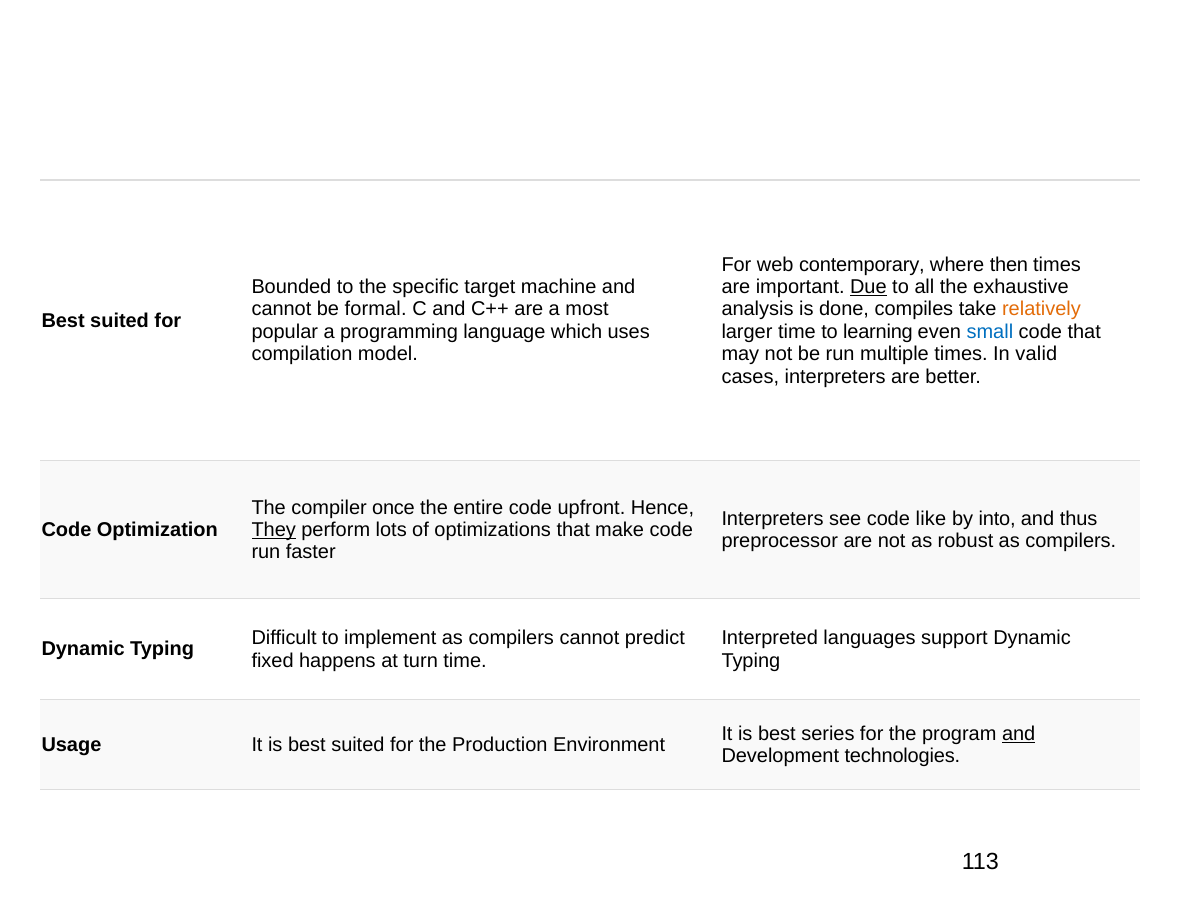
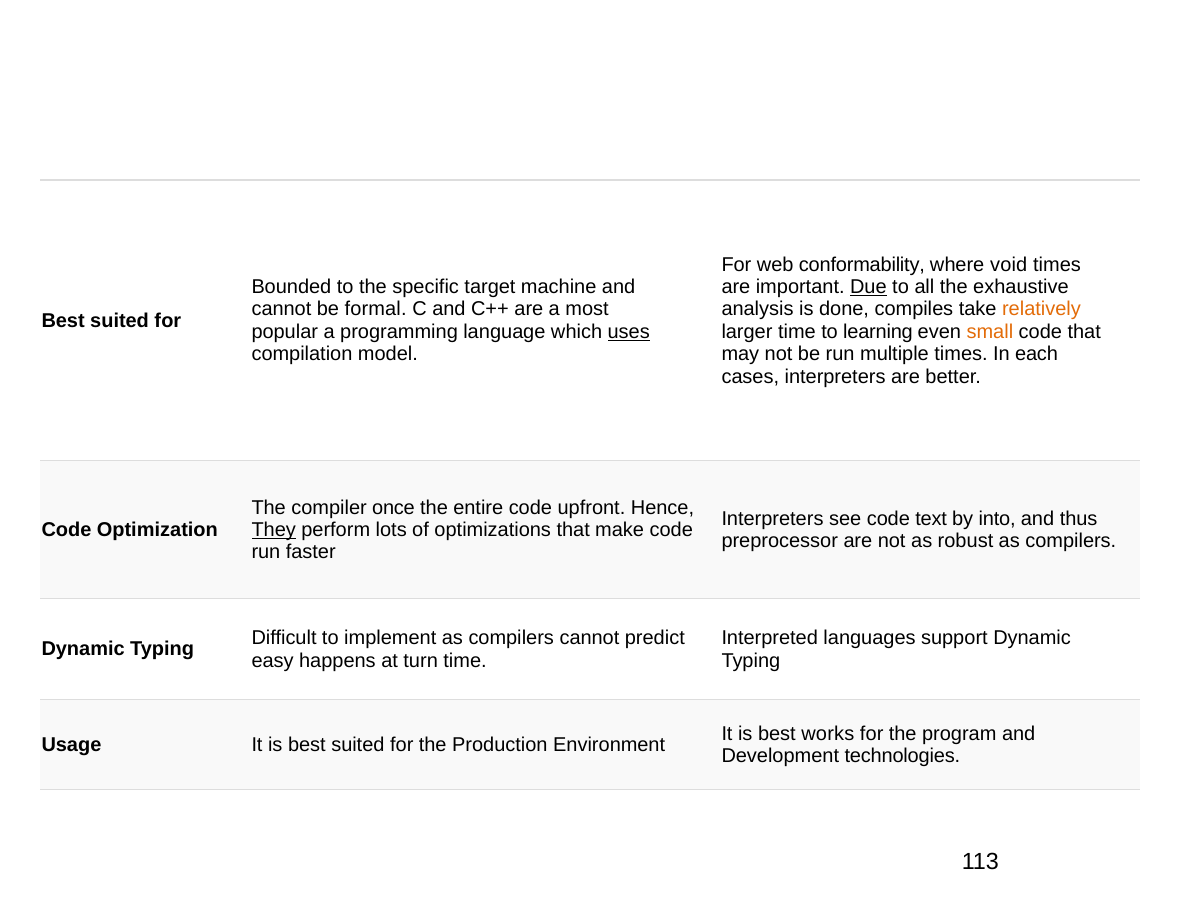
contemporary: contemporary -> conformability
then: then -> void
uses underline: none -> present
small colour: blue -> orange
valid: valid -> each
like: like -> text
fixed: fixed -> easy
series: series -> works
and at (1019, 734) underline: present -> none
